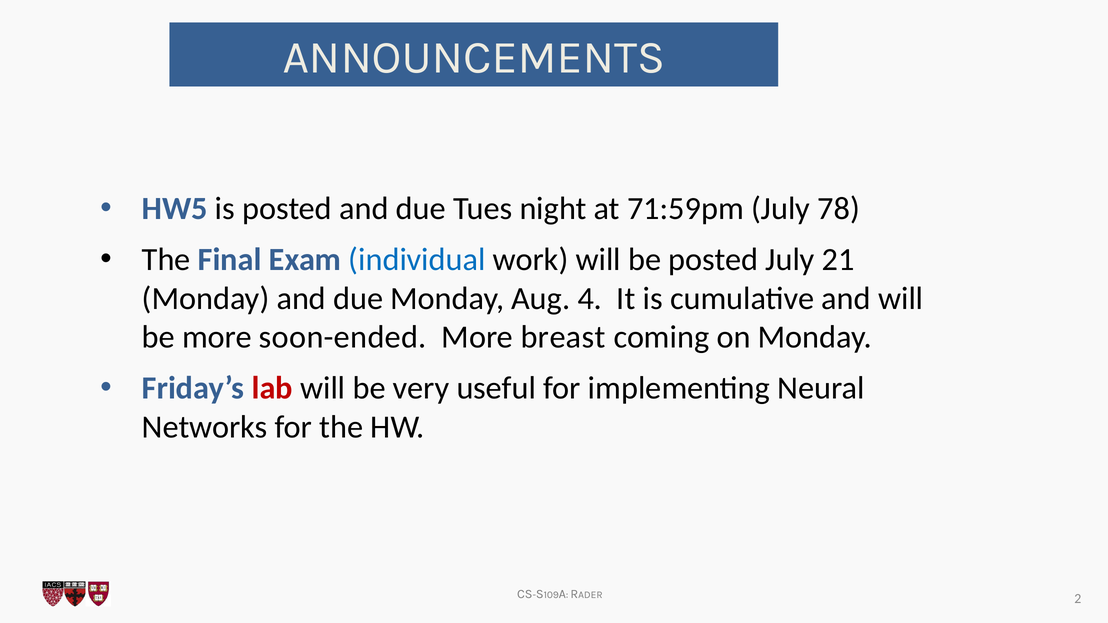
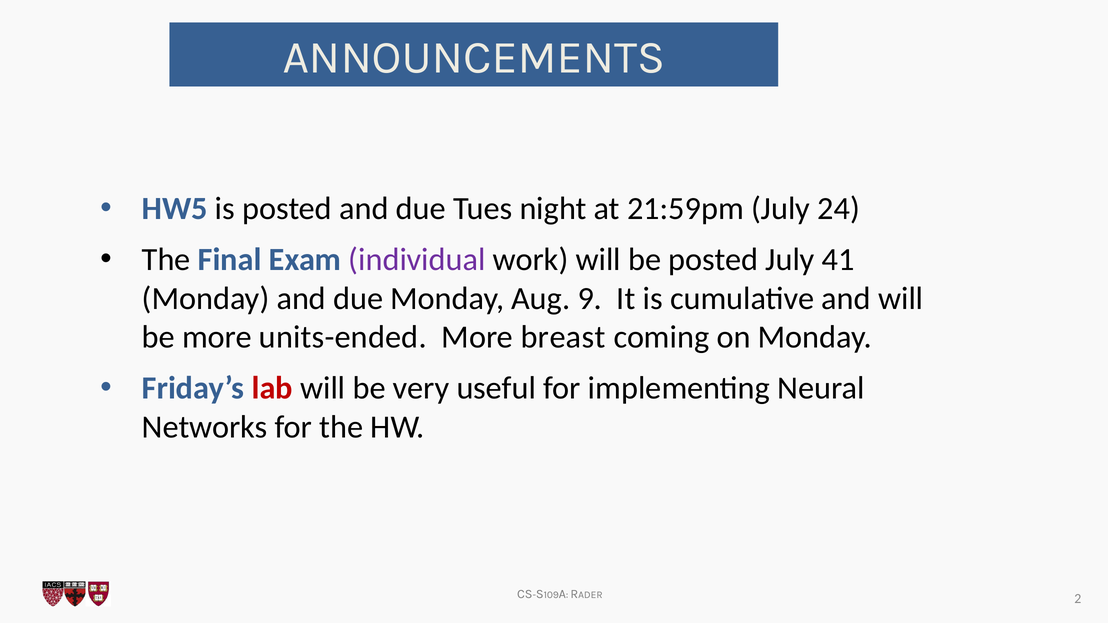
71:59pm: 71:59pm -> 21:59pm
78: 78 -> 24
individual colour: blue -> purple
21: 21 -> 41
4: 4 -> 9
soon-ended: soon-ended -> units-ended
